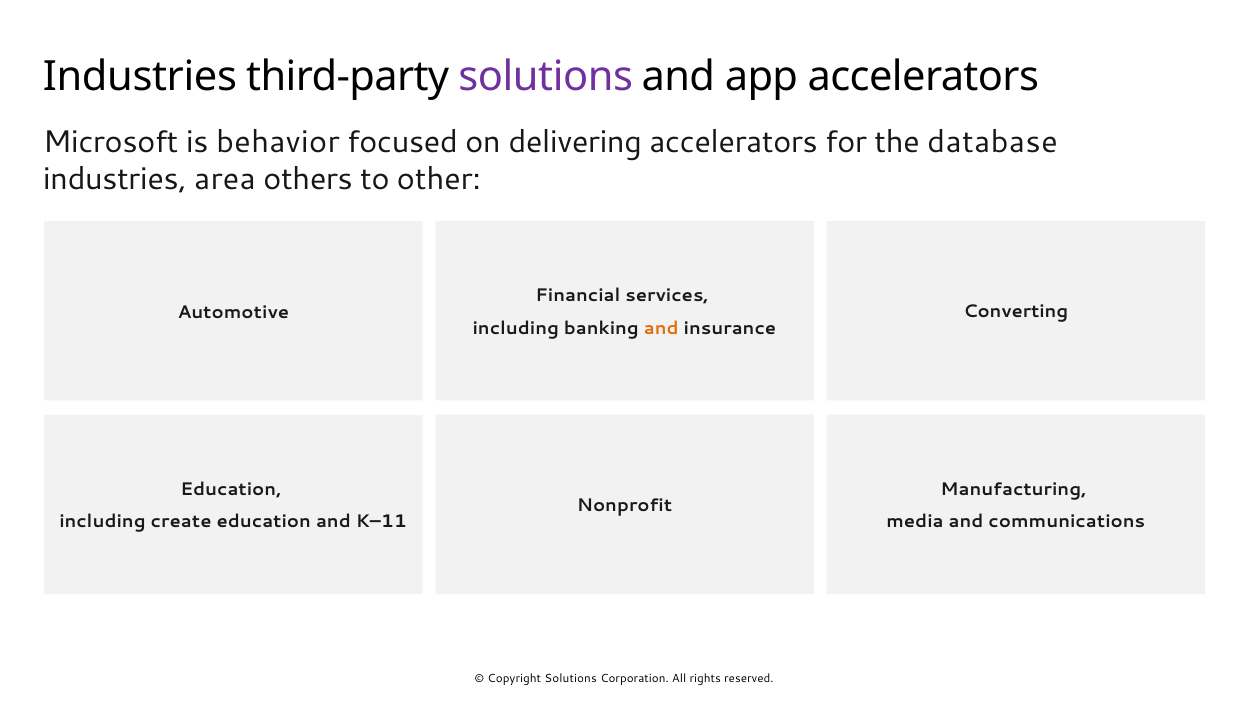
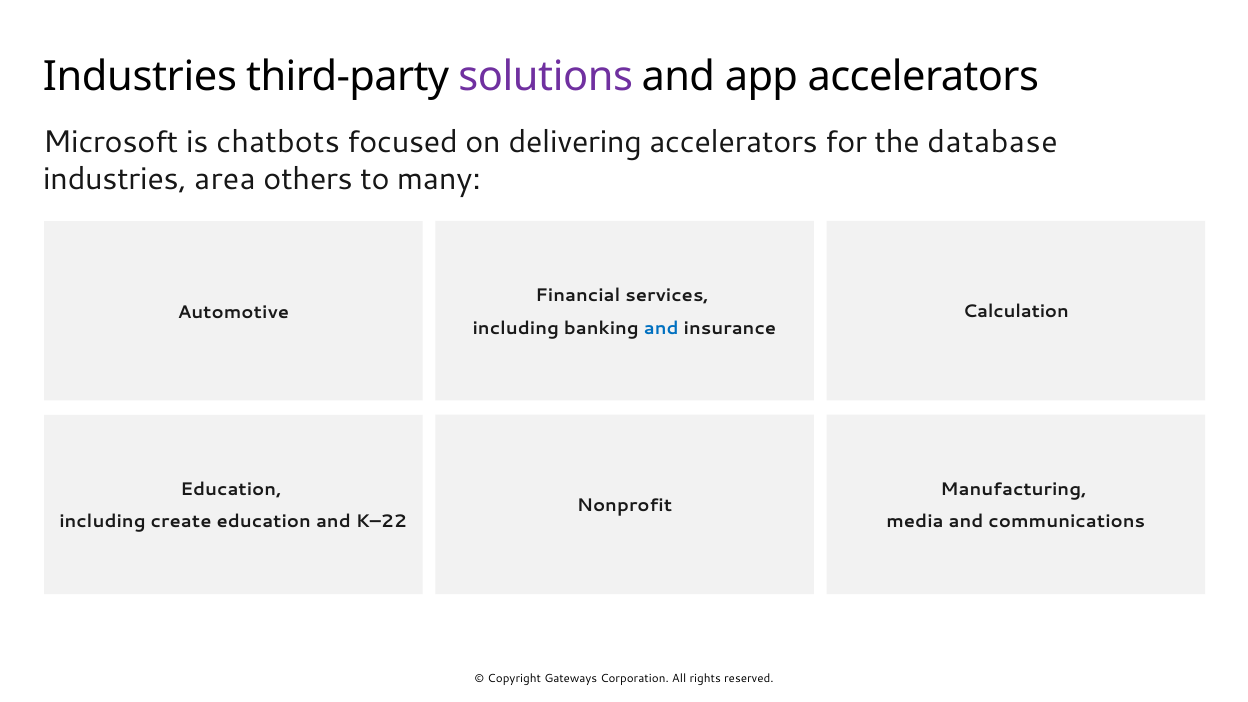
behavior: behavior -> chatbots
other: other -> many
Converting: Converting -> Calculation
and at (661, 328) colour: orange -> blue
K–11: K–11 -> K–22
Solutions at (571, 678): Solutions -> Gateways
